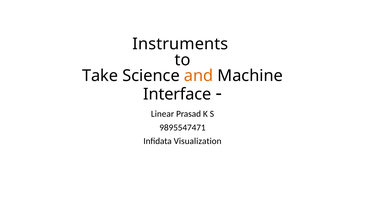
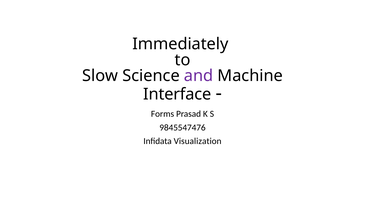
Instruments: Instruments -> Immediately
Take: Take -> Slow
and colour: orange -> purple
Linear: Linear -> Forms
9895547471: 9895547471 -> 9845547476
